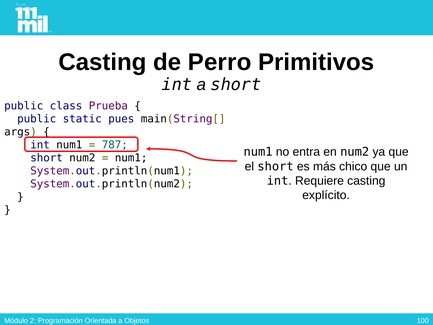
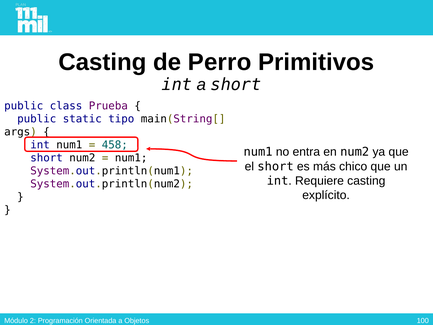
pues: pues -> tipo
787: 787 -> 458
